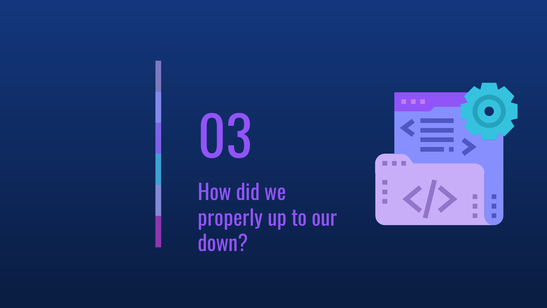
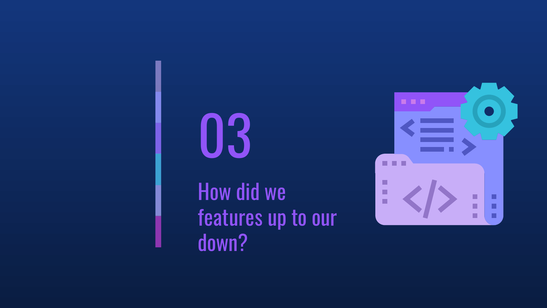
properly: properly -> features
